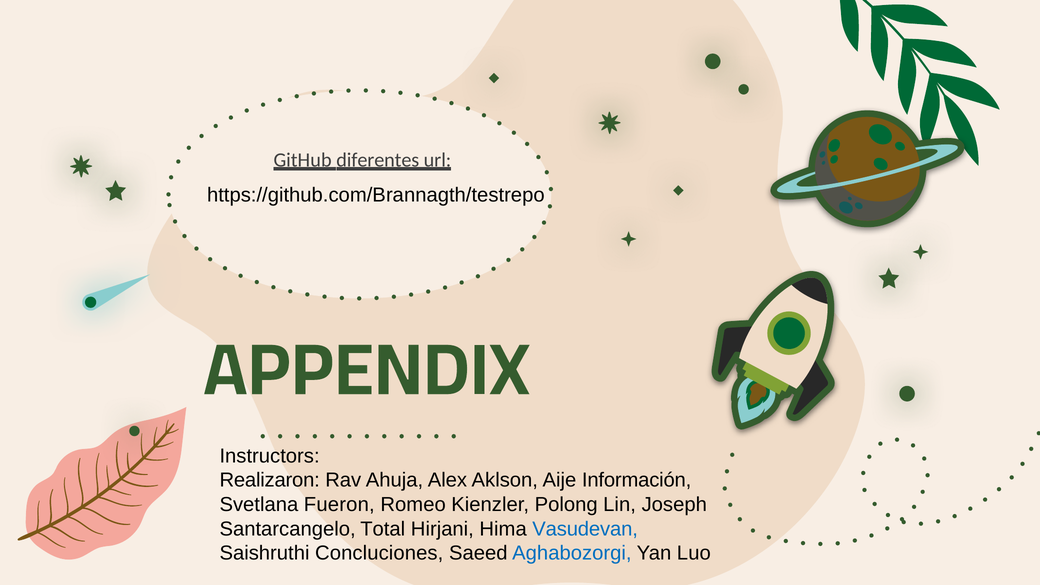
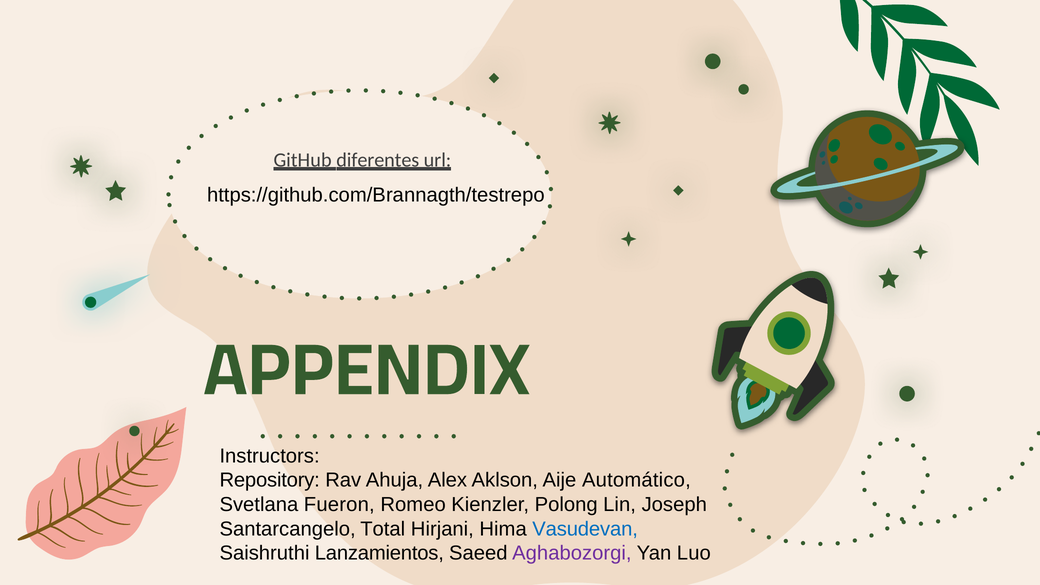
Realizaron: Realizaron -> Repository
Información: Información -> Automático
Concluciones: Concluciones -> Lanzamientos
Aghabozorgi colour: blue -> purple
